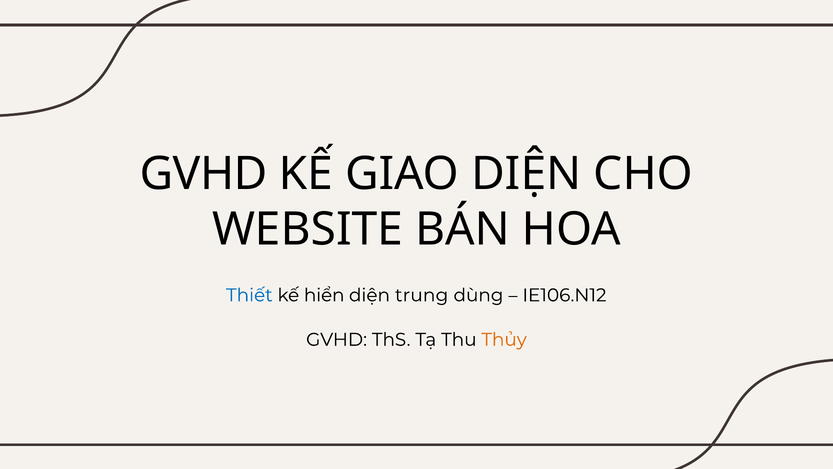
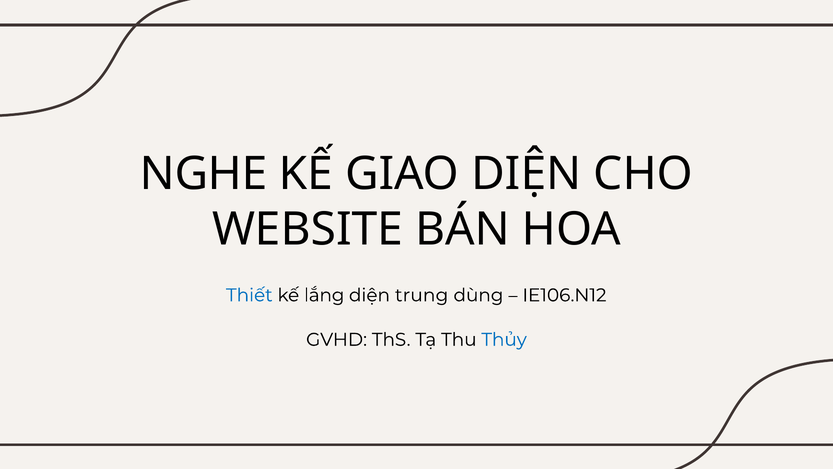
GVHD at (204, 174): GVHD -> NGHE
hiển: hiển -> lắng
Thủy colour: orange -> blue
